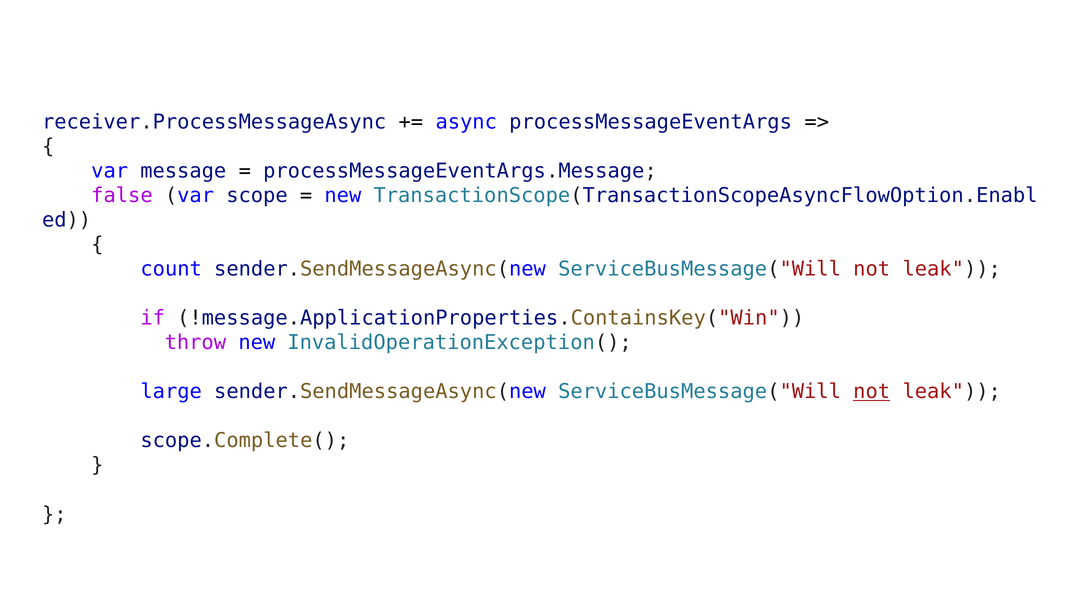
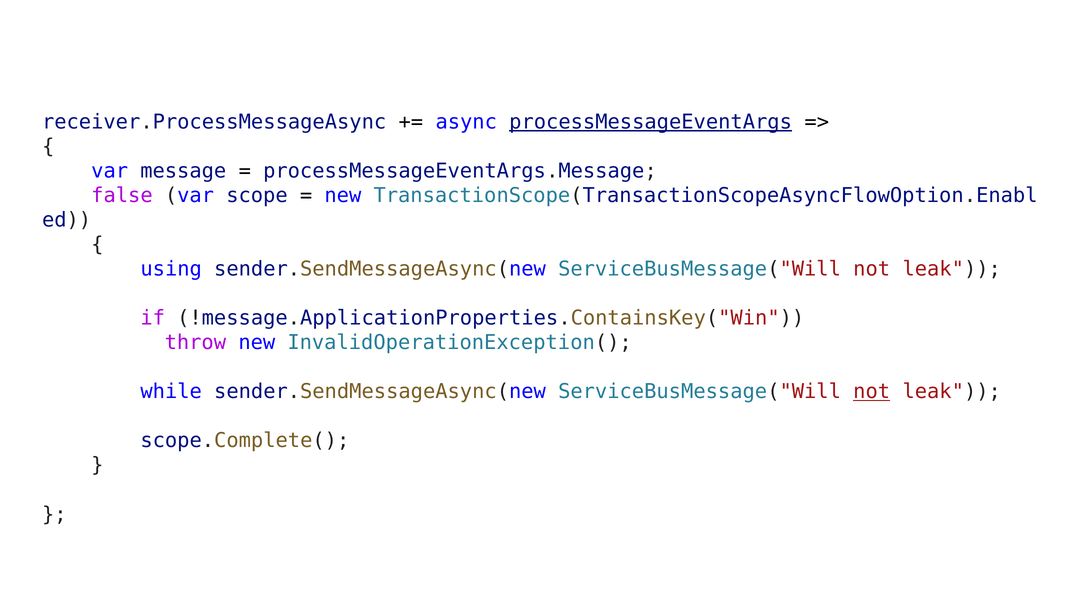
processMessageEventArgs underline: none -> present
count: count -> using
large: large -> while
